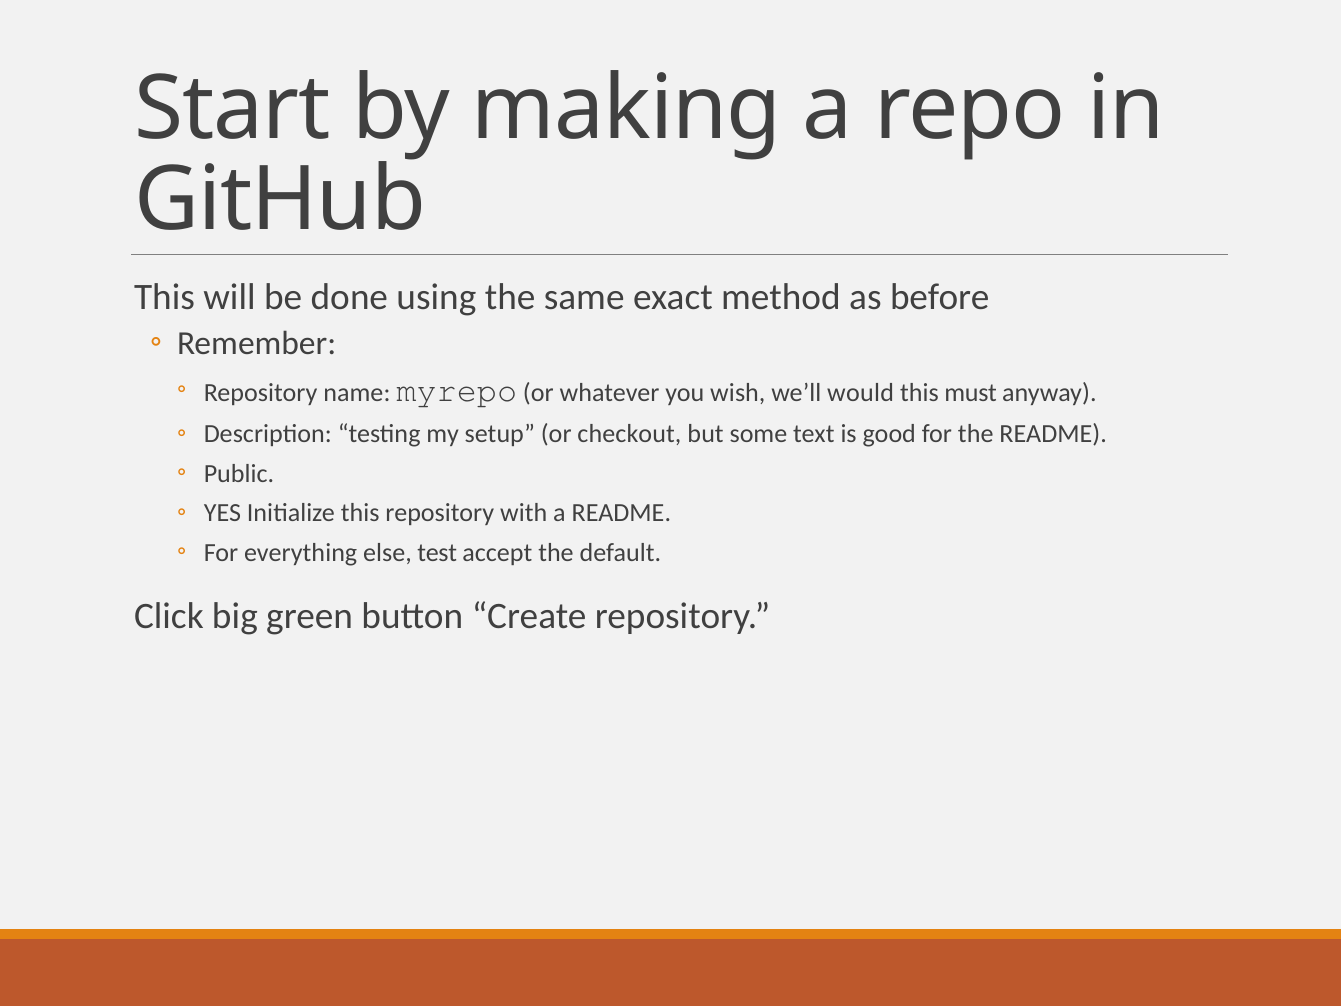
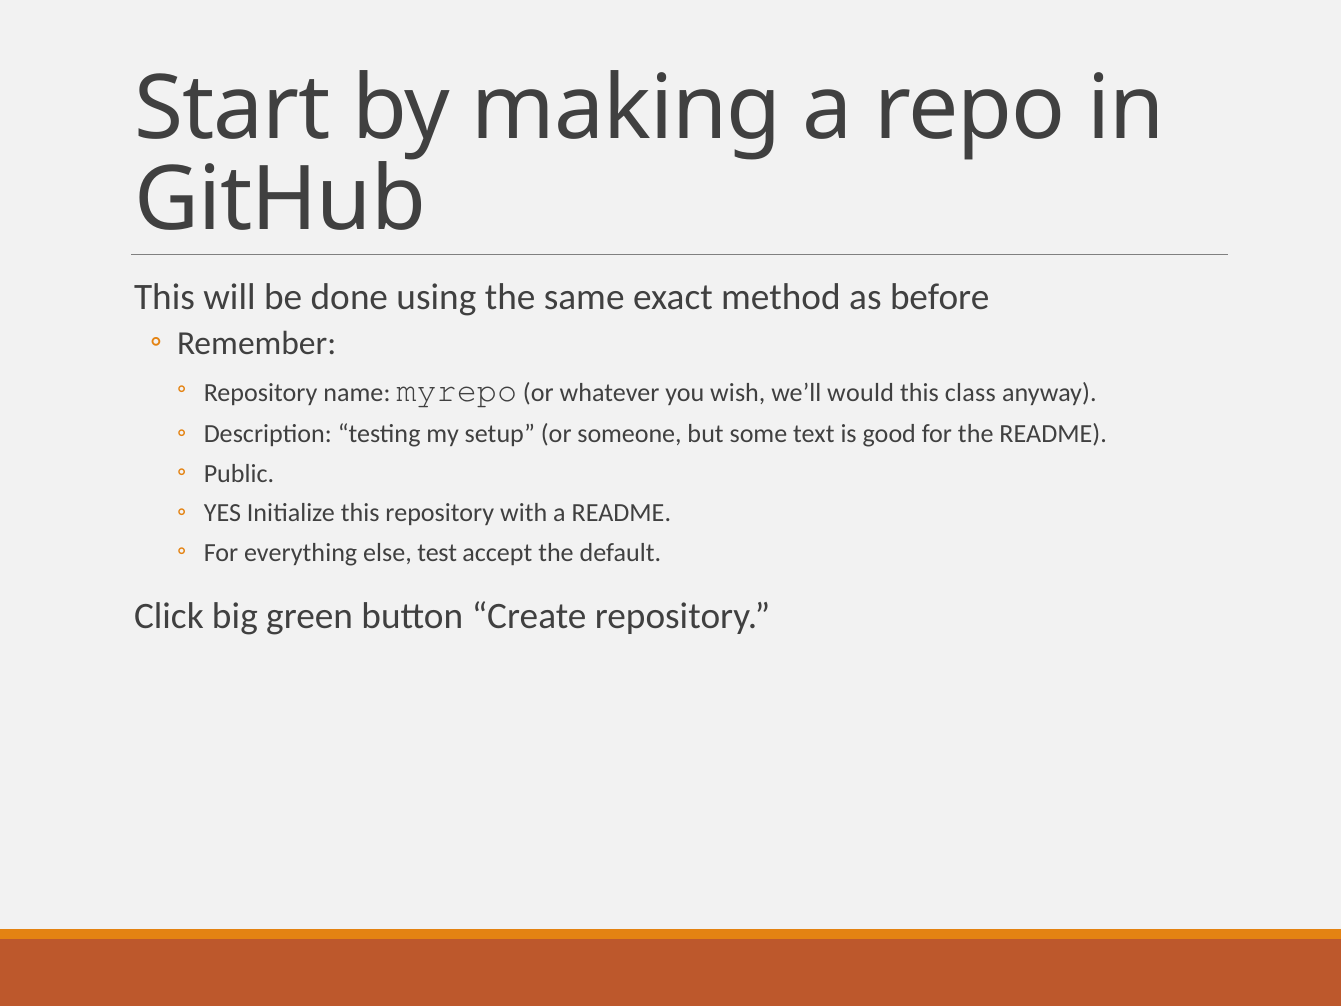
must: must -> class
checkout: checkout -> someone
